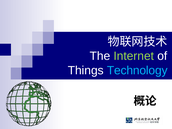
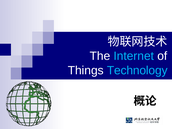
Internet colour: light green -> light blue
